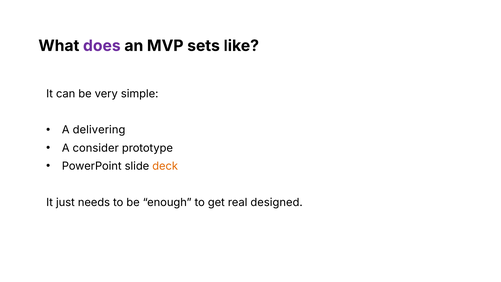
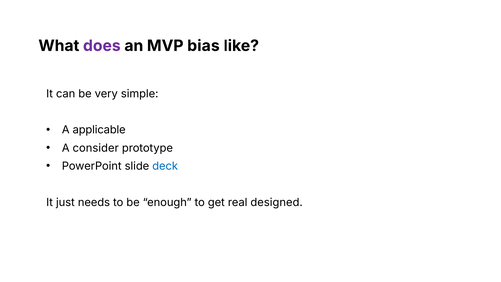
sets: sets -> bias
delivering: delivering -> applicable
deck colour: orange -> blue
